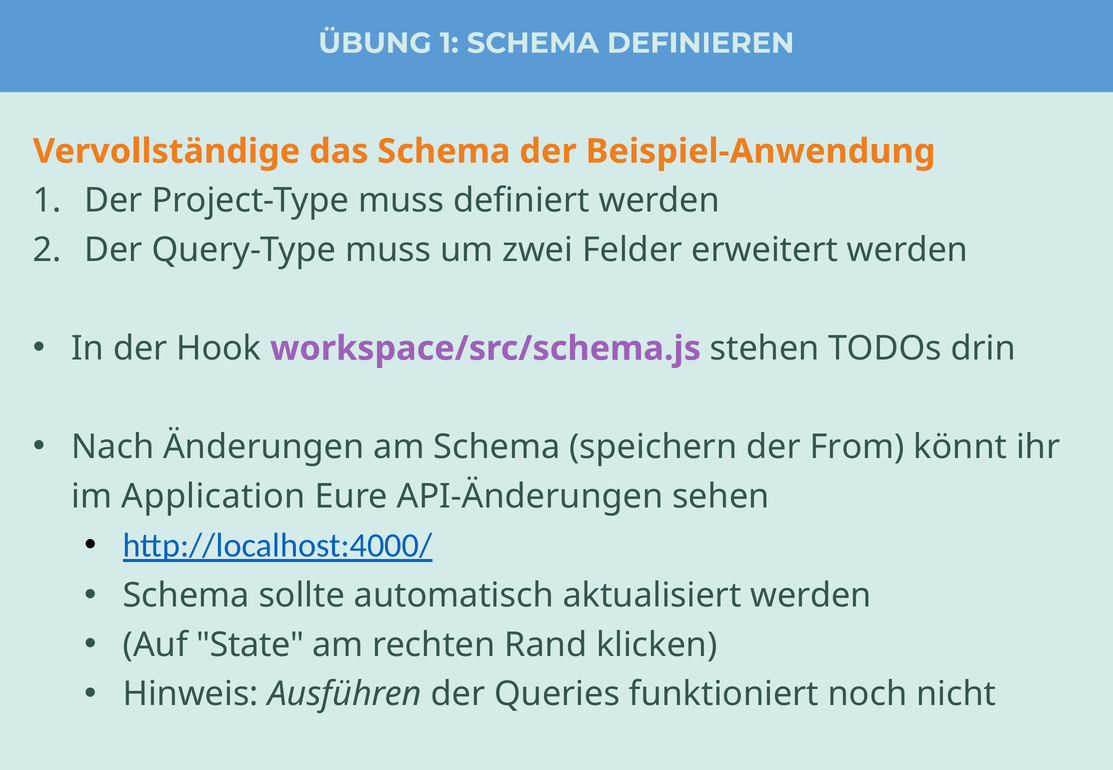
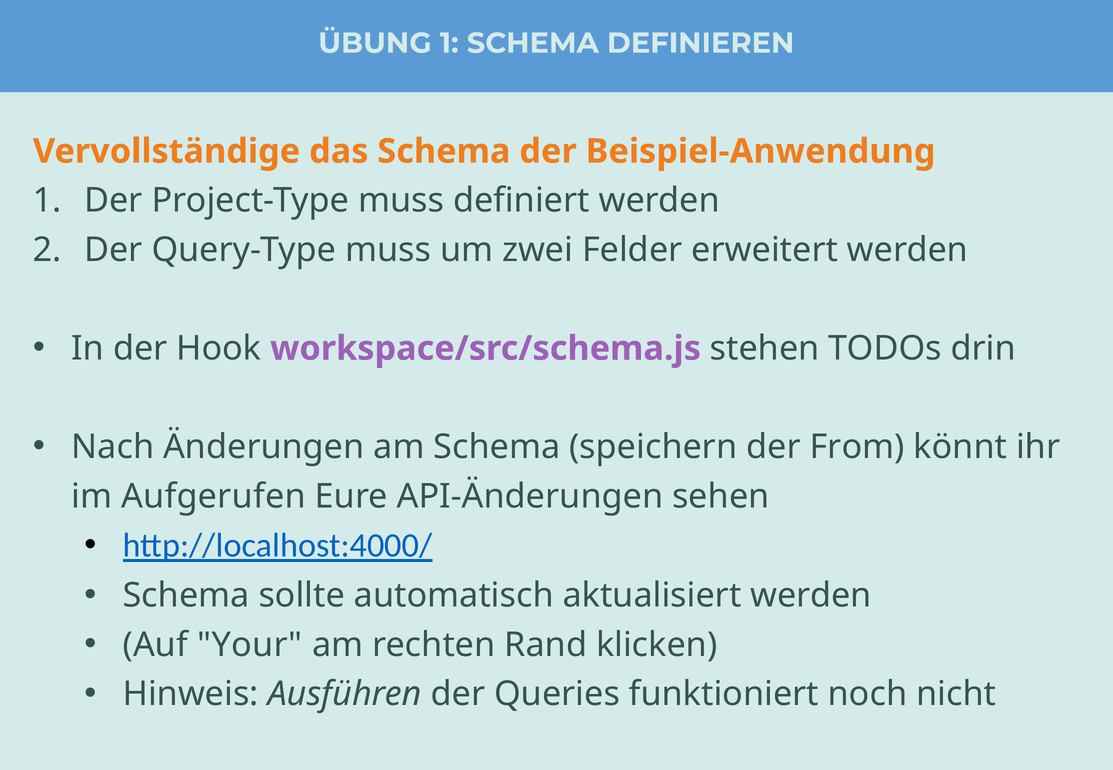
Application: Application -> Aufgerufen
State: State -> Your
